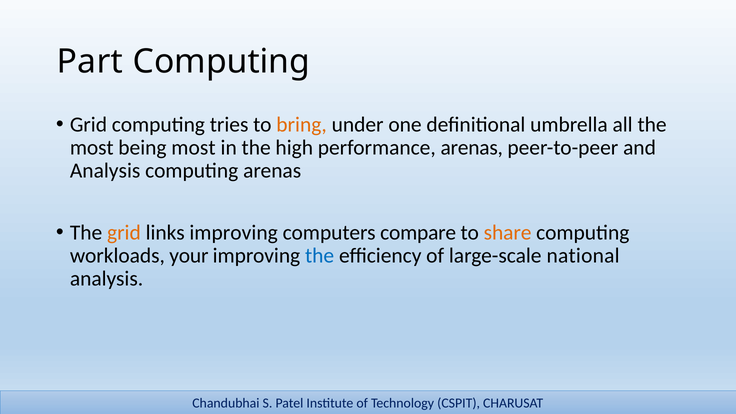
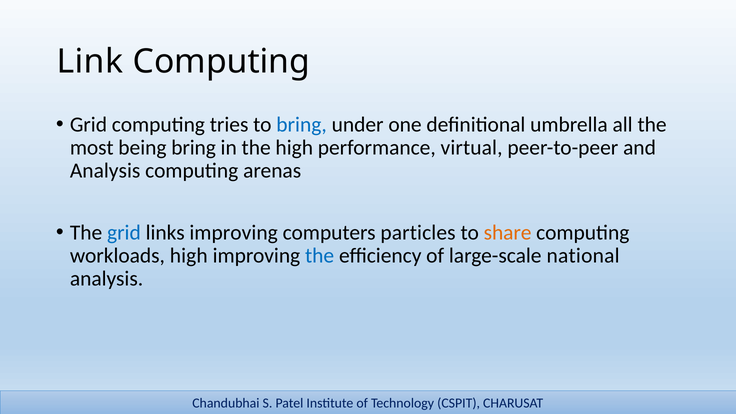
Part: Part -> Link
bring at (302, 124) colour: orange -> blue
being most: most -> bring
performance arenas: arenas -> virtual
grid at (124, 233) colour: orange -> blue
compare: compare -> particles
workloads your: your -> high
